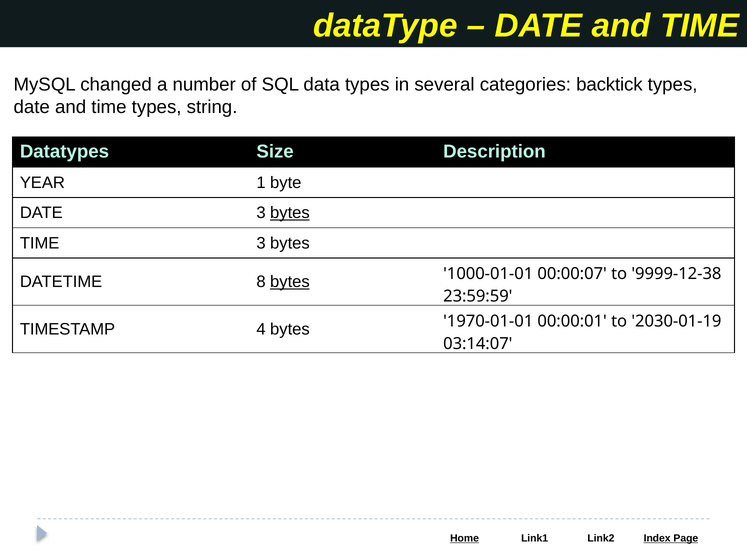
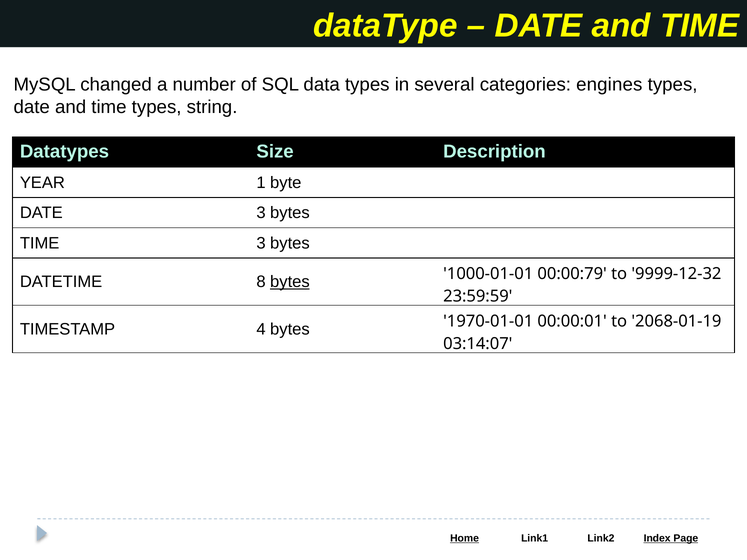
backtick: backtick -> engines
bytes at (290, 213) underline: present -> none
00:00:07: 00:00:07 -> 00:00:79
9999-12-38: 9999-12-38 -> 9999-12-32
2030-01-19: 2030-01-19 -> 2068-01-19
